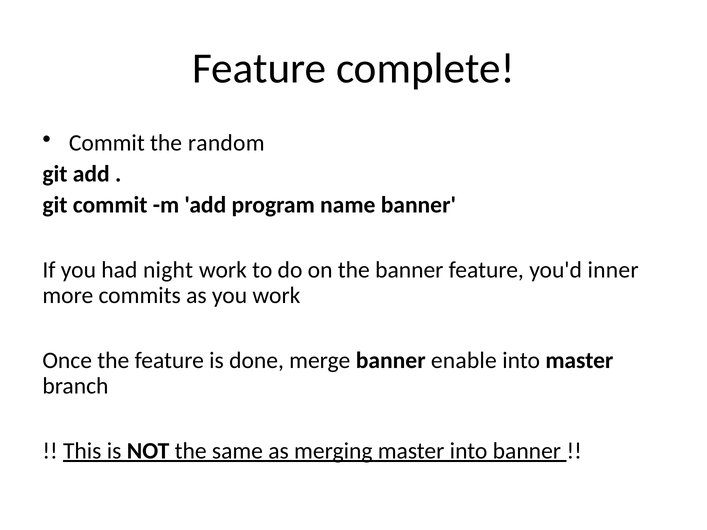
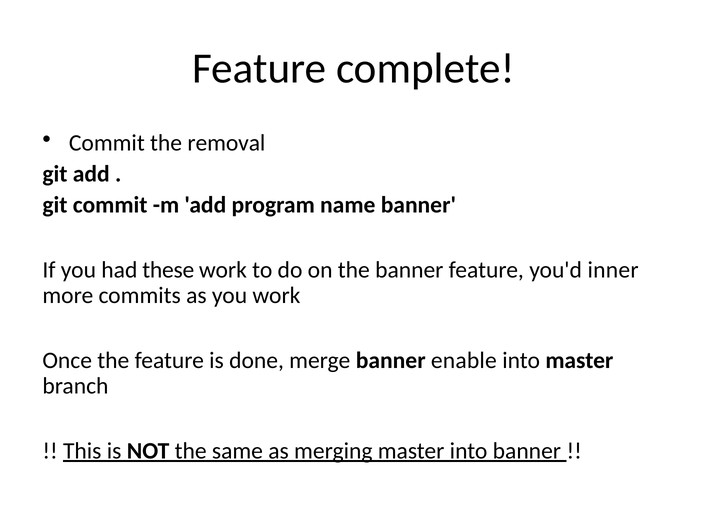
random: random -> removal
night: night -> these
